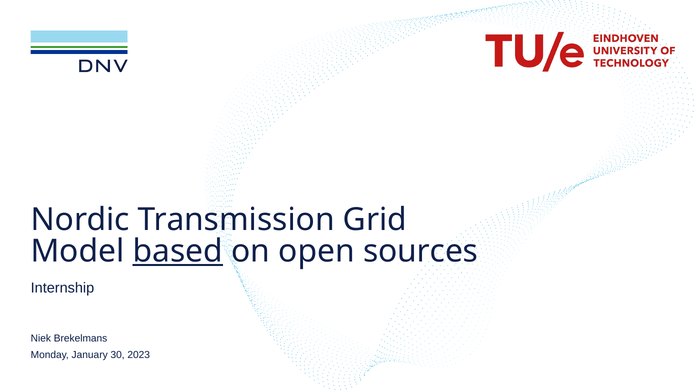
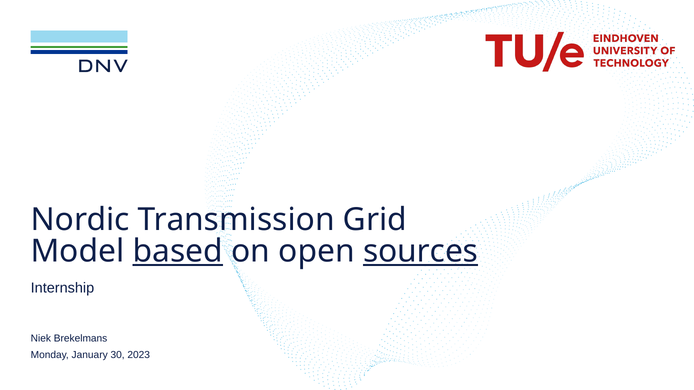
sources underline: none -> present
